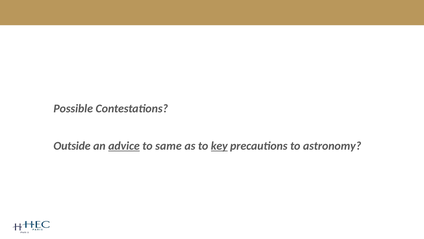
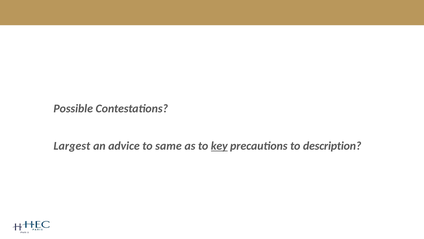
Outside: Outside -> Largest
advice underline: present -> none
astronomy: astronomy -> description
